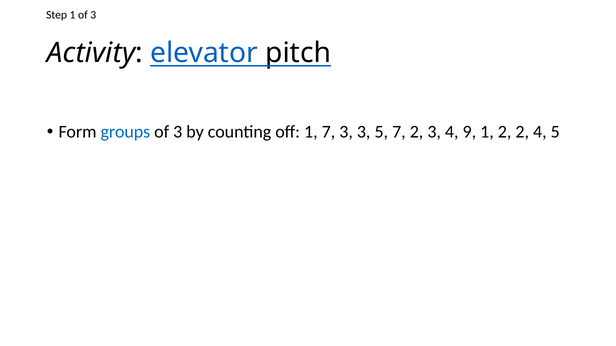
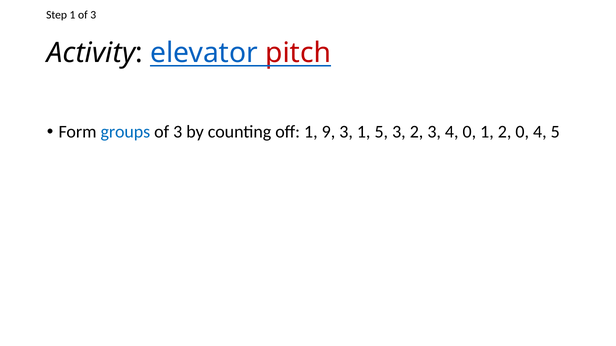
pitch colour: black -> red
1 7: 7 -> 9
3 3: 3 -> 1
5 7: 7 -> 3
4 9: 9 -> 0
2 2: 2 -> 0
